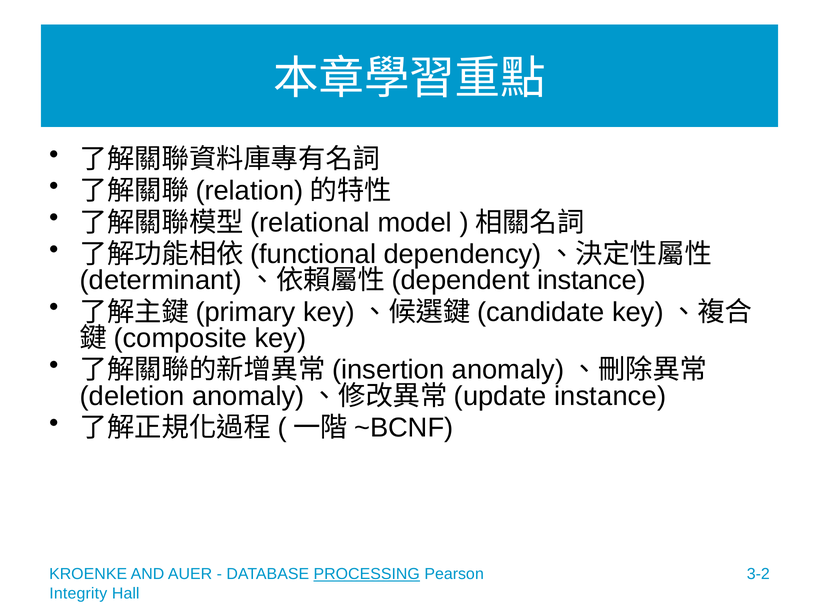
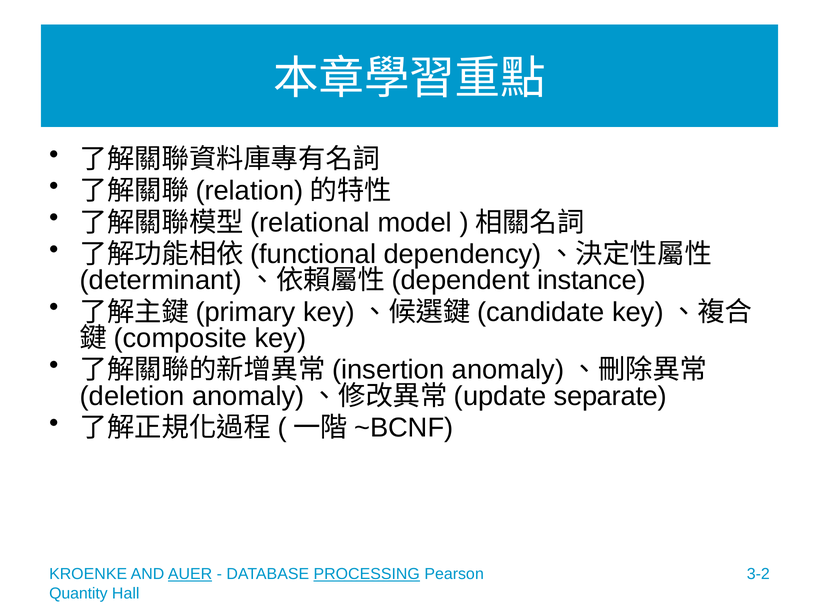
instance at (610, 396): instance -> separate
AUER underline: none -> present
Integrity: Integrity -> Quantity
